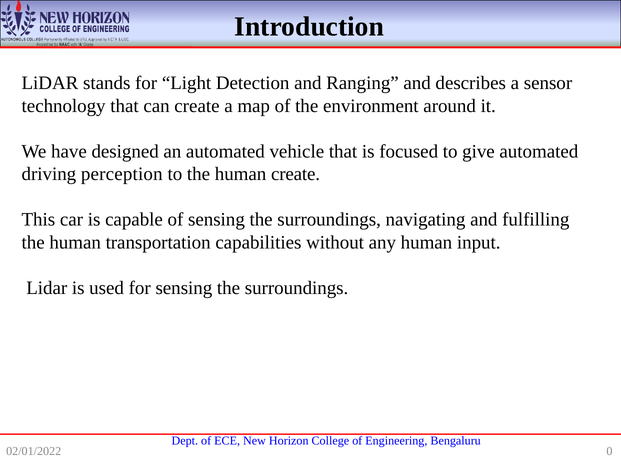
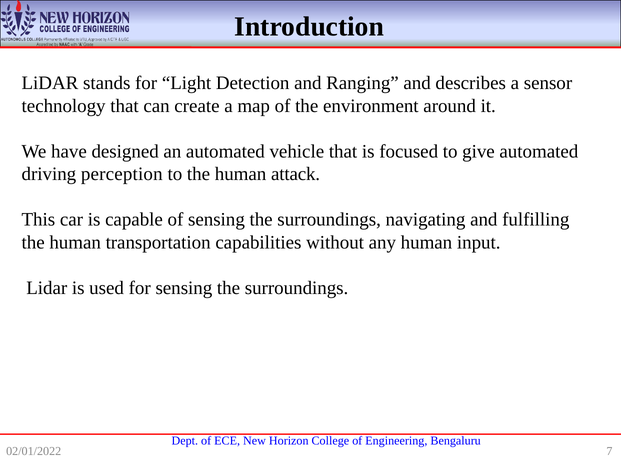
human create: create -> attack
0: 0 -> 7
